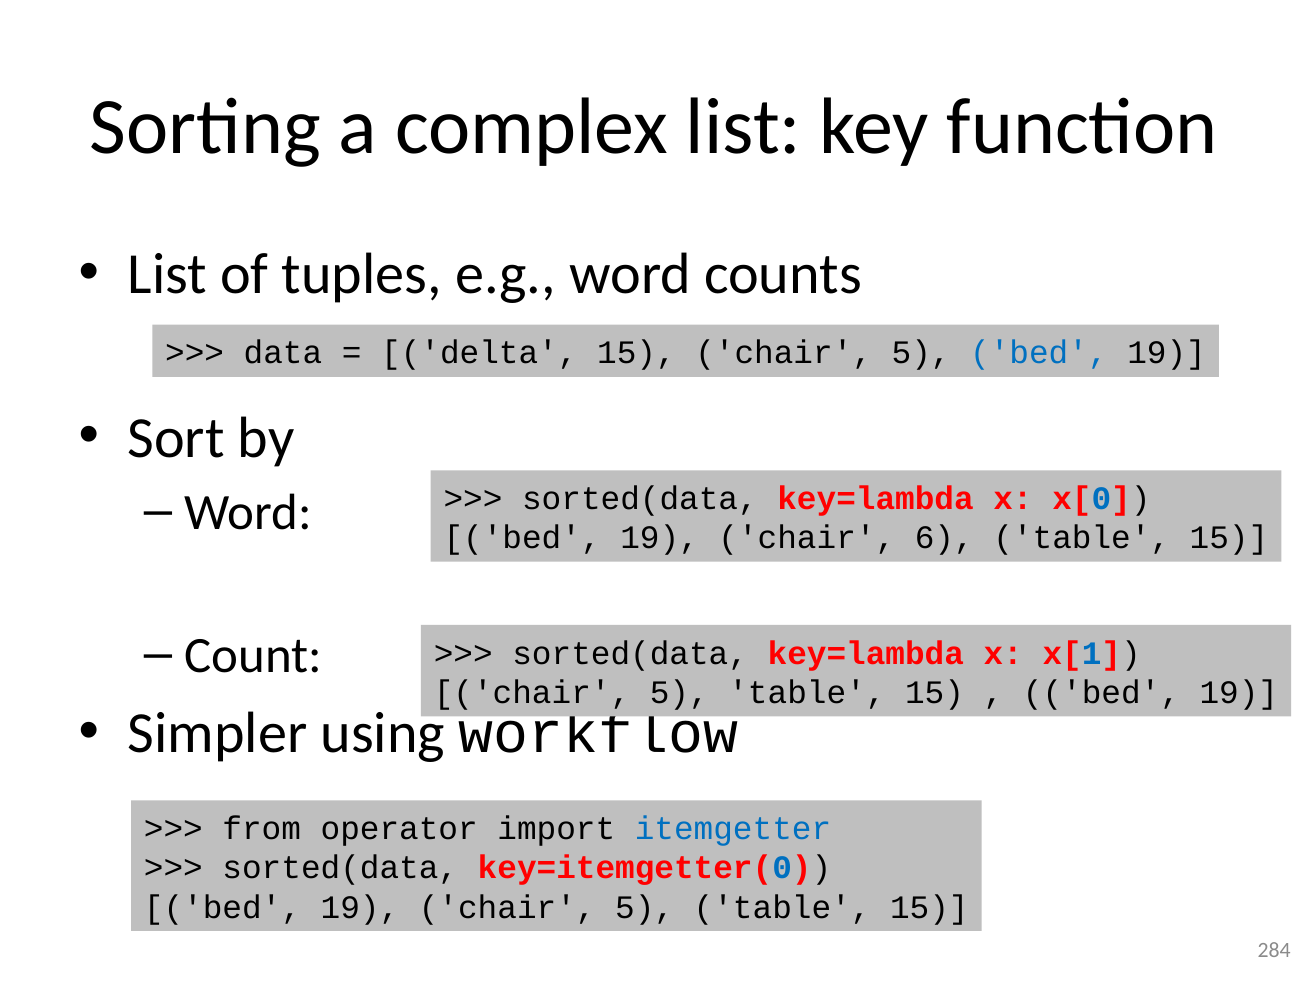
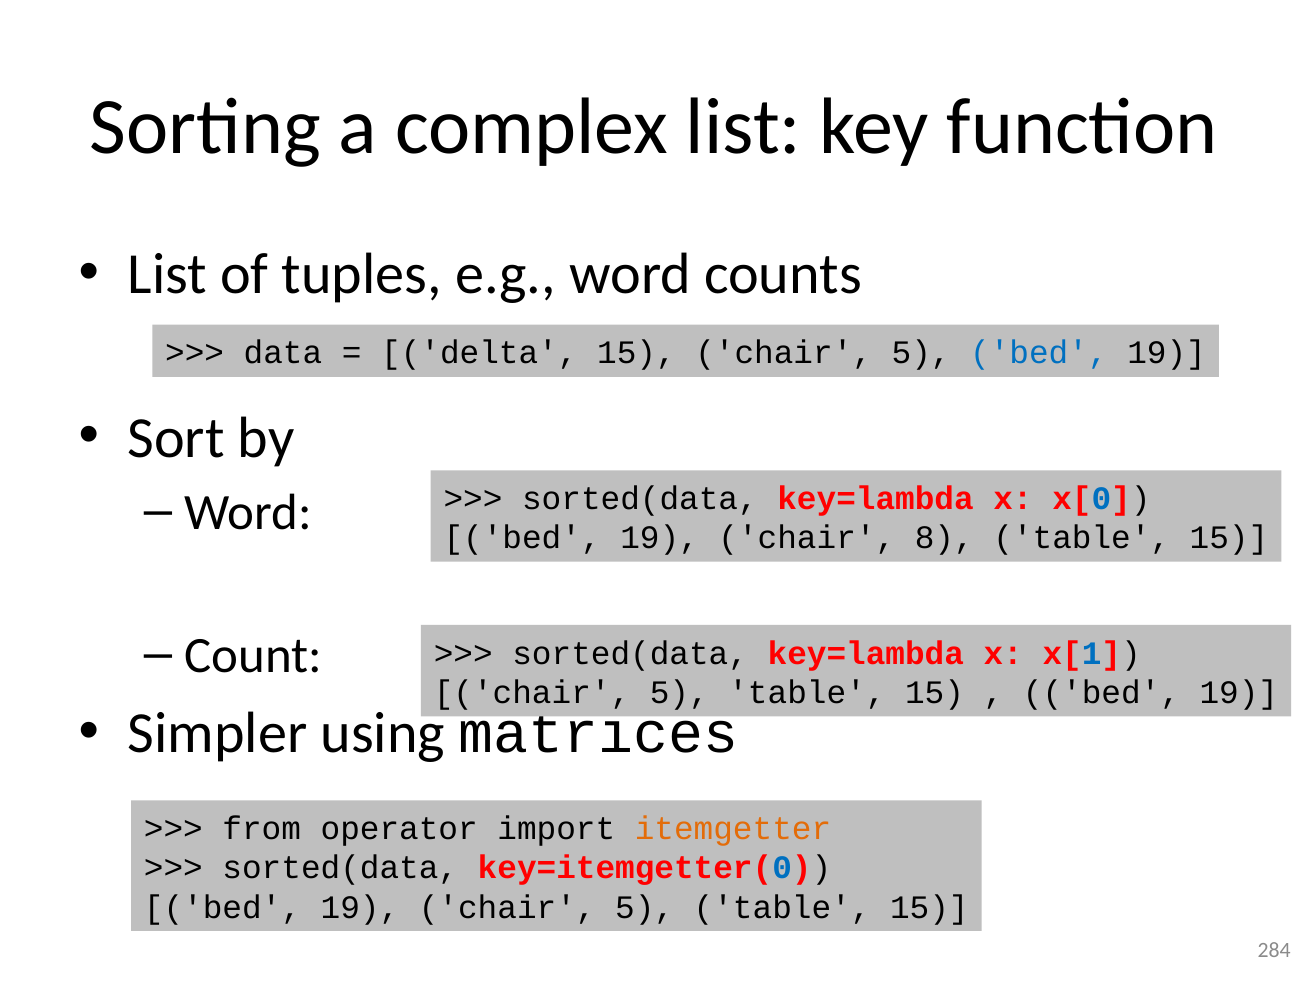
6: 6 -> 8
workflow: workflow -> matrices
itemgetter colour: blue -> orange
